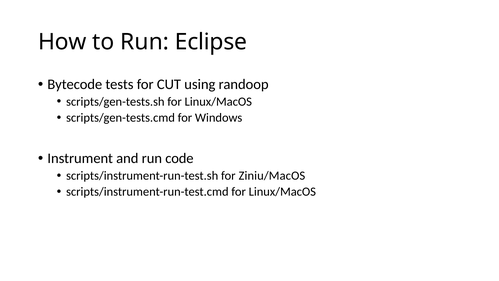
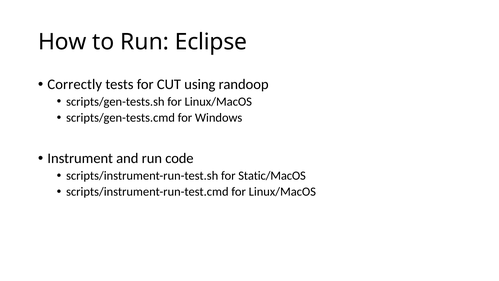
Bytecode: Bytecode -> Correctly
Ziniu/MacOS: Ziniu/MacOS -> Static/MacOS
